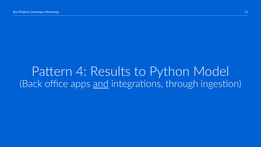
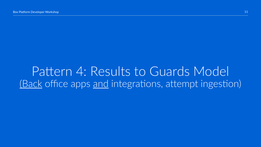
Python: Python -> Guards
Back underline: none -> present
through: through -> attempt
